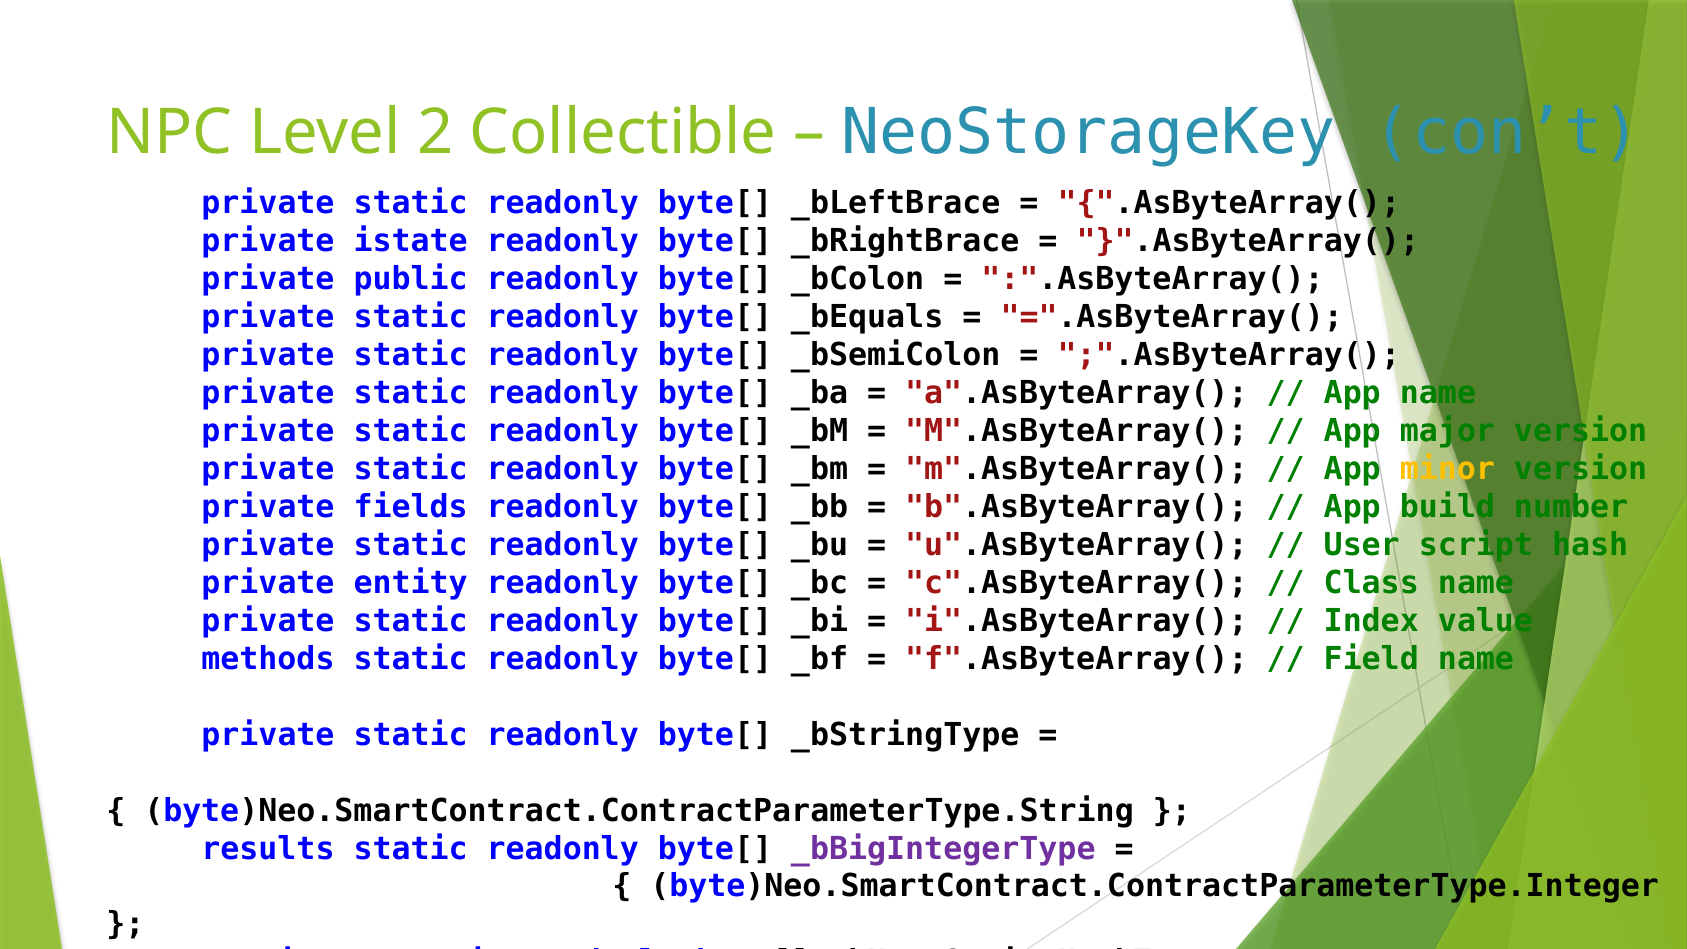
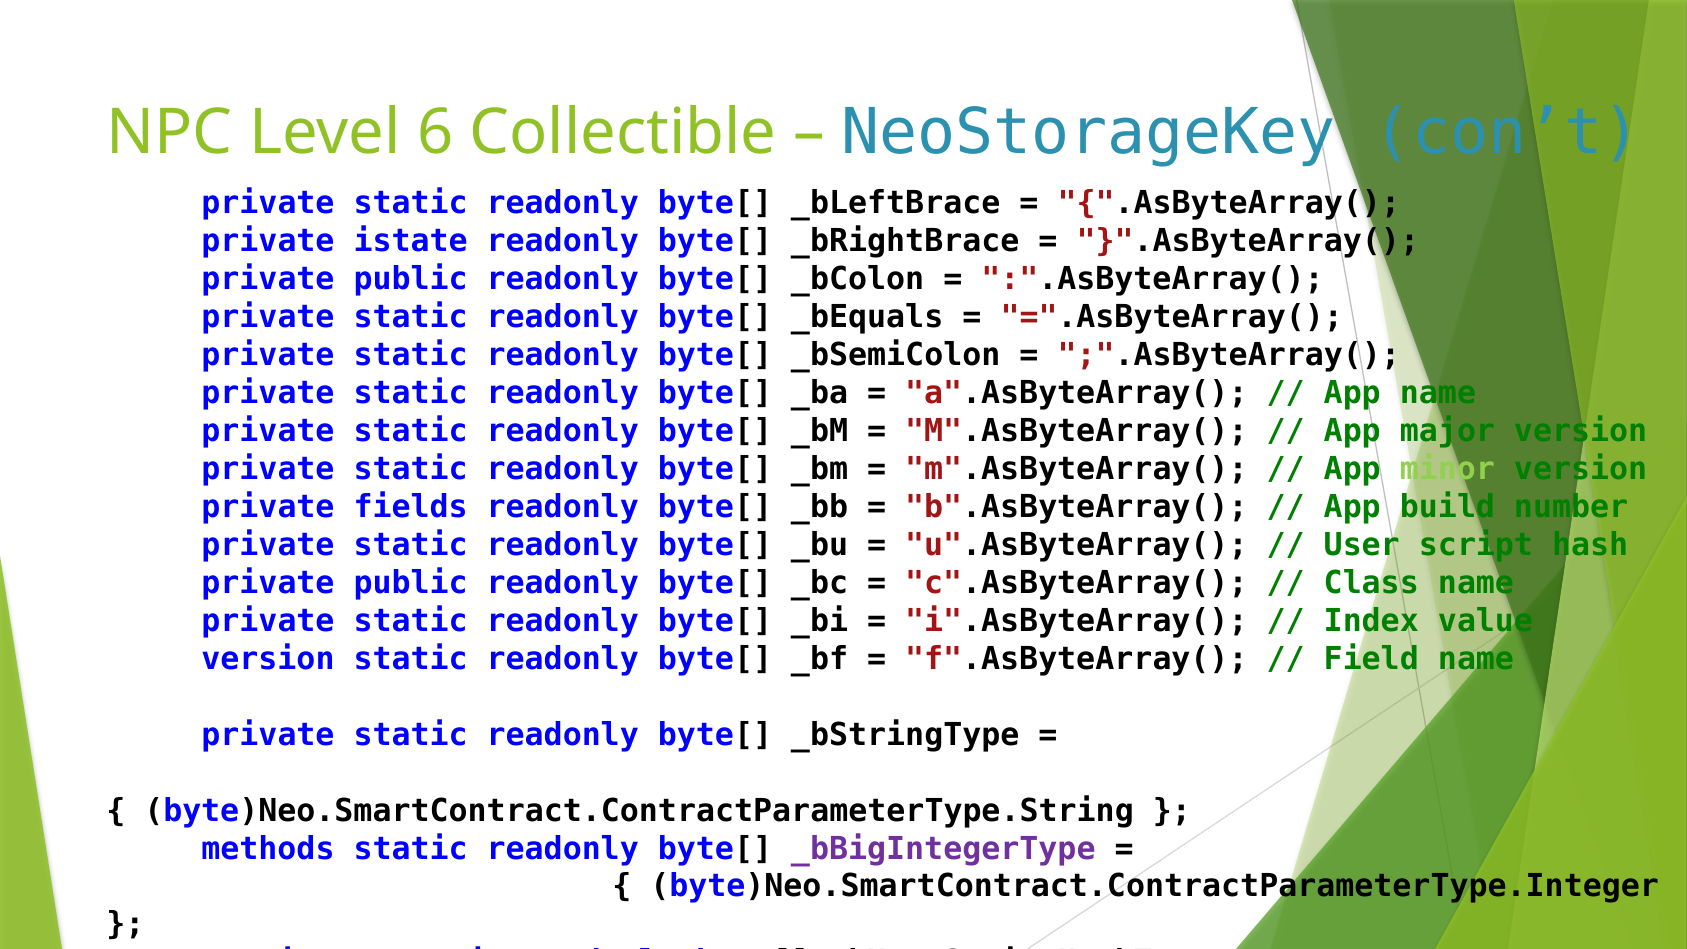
2: 2 -> 6
minor colour: yellow -> light green
entity at (411, 583): entity -> public
methods at (268, 659): methods -> version
results: results -> methods
